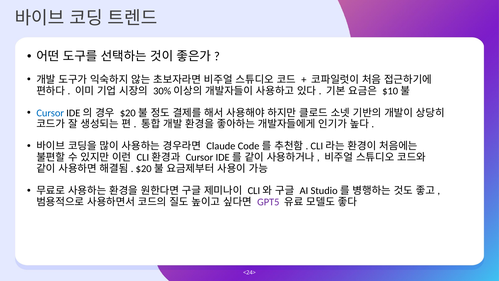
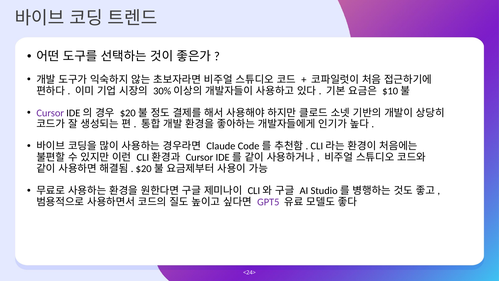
Cursor at (50, 113) colour: blue -> purple
